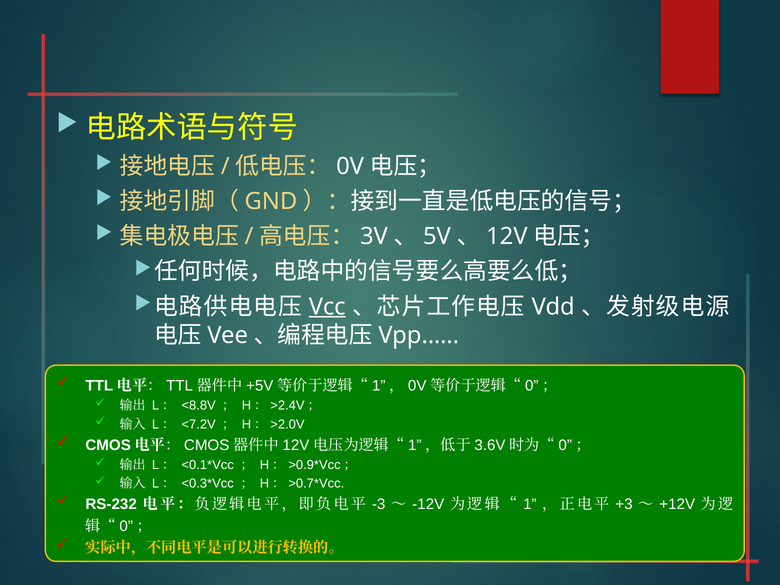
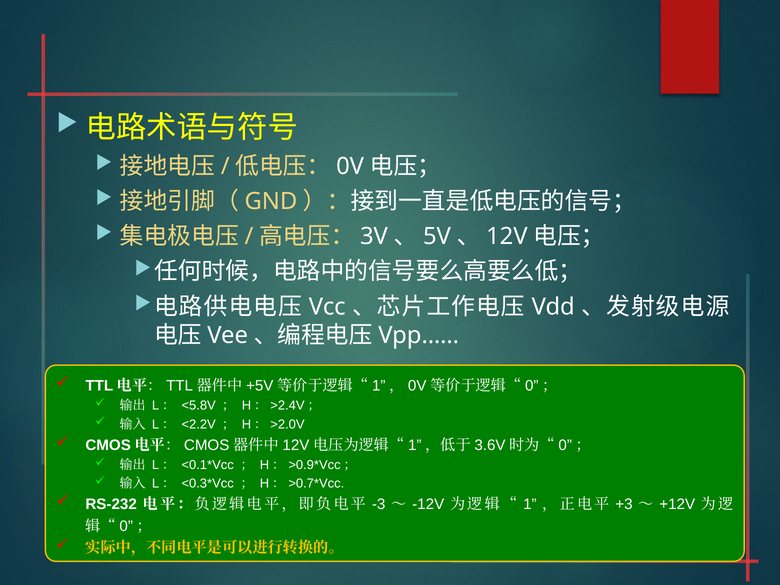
Vcc underline: present -> none
<8.8V: <8.8V -> <5.8V
<7.2V: <7.2V -> <2.2V
